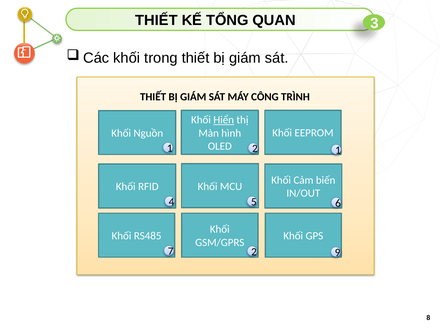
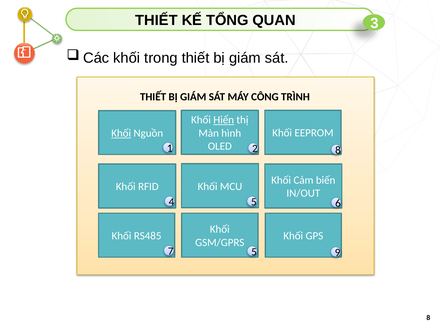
Khối at (121, 133) underline: none -> present
2 1: 1 -> 8
7 2: 2 -> 5
